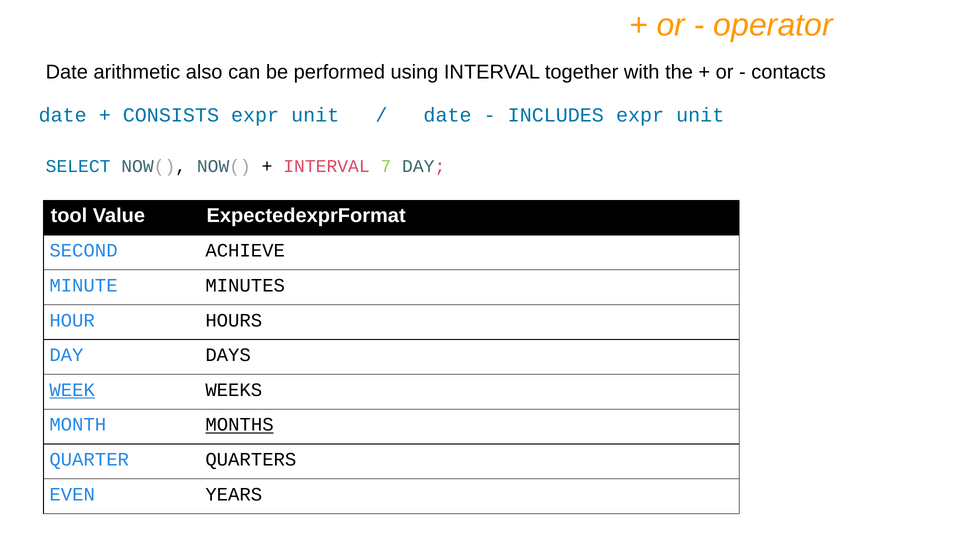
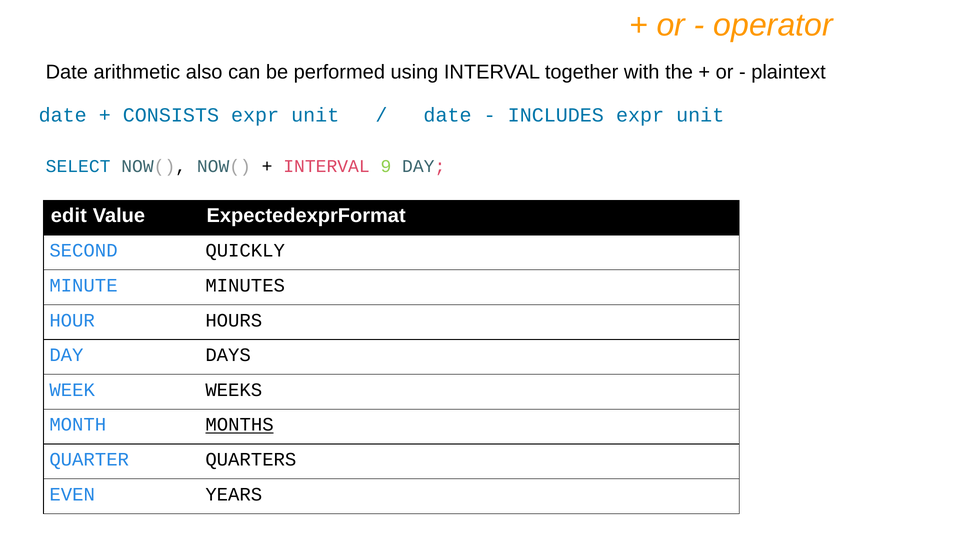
contacts: contacts -> plaintext
7: 7 -> 9
tool: tool -> edit
ACHIEVE: ACHIEVE -> QUICKLY
WEEK underline: present -> none
